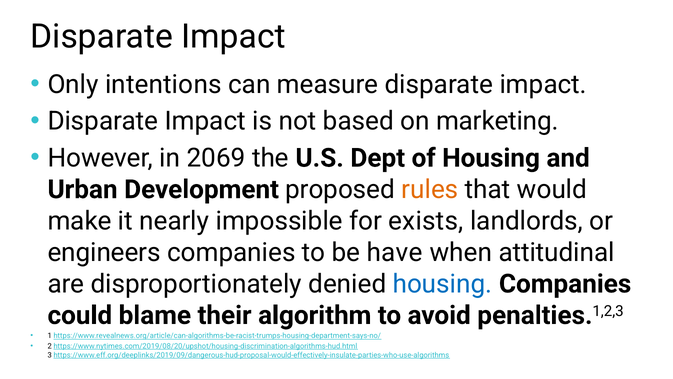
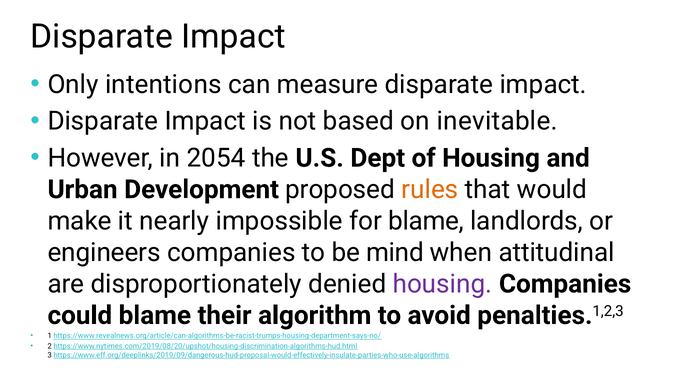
marketing: marketing -> inevitable
2069: 2069 -> 2054
for exists: exists -> blame
have: have -> mind
housing at (442, 284) colour: blue -> purple
